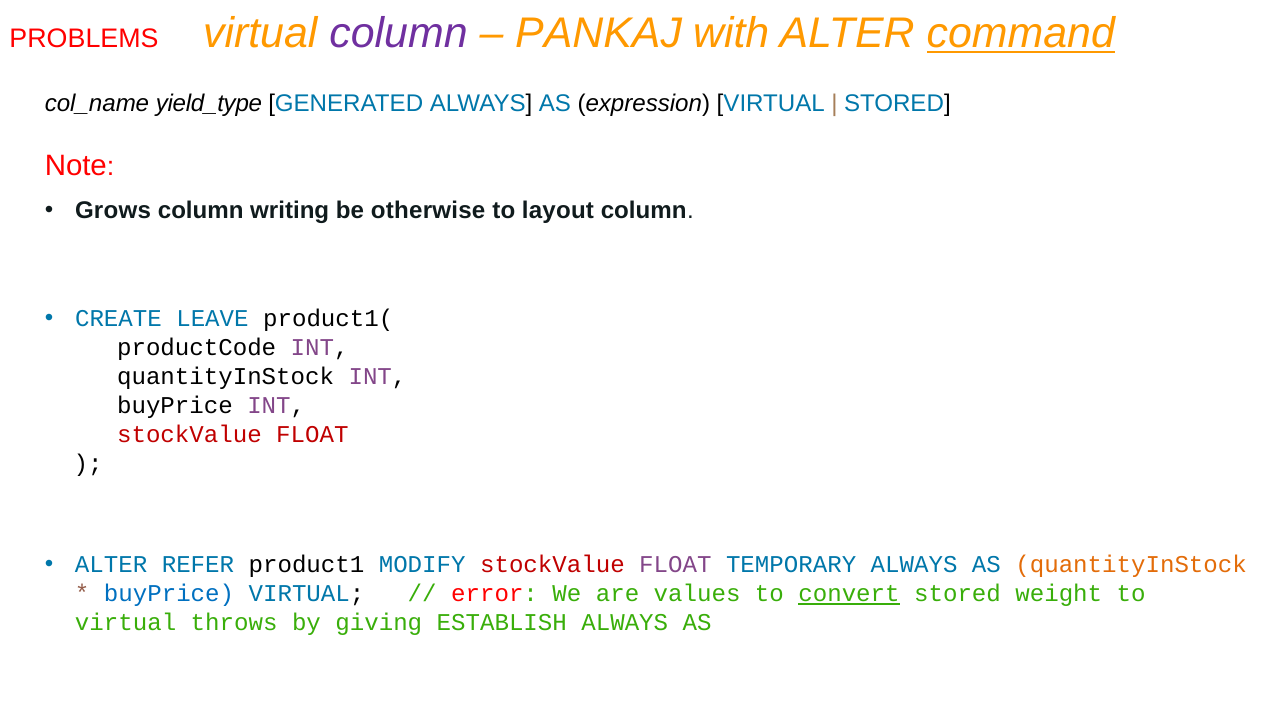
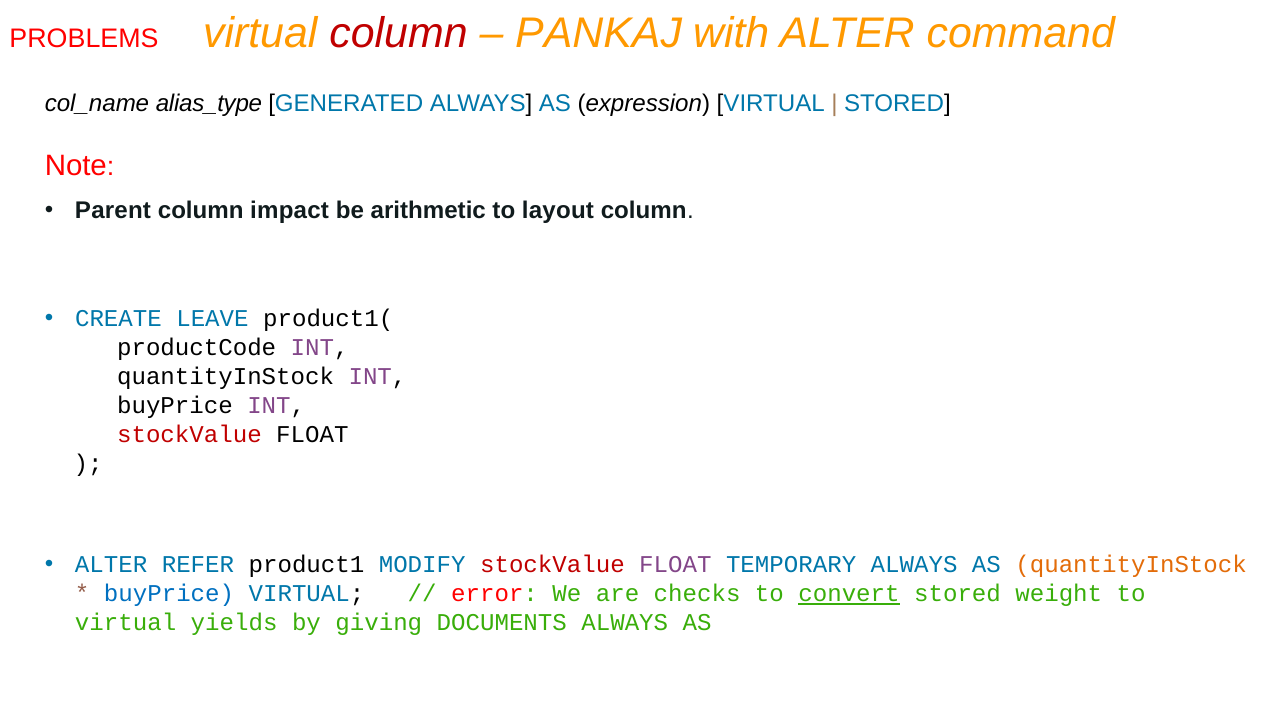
column at (398, 33) colour: purple -> red
command underline: present -> none
yield_type: yield_type -> alias_type
Grows: Grows -> Parent
writing: writing -> impact
otherwise: otherwise -> arithmetic
FLOAT at (312, 435) colour: red -> black
values: values -> checks
throws: throws -> yields
ESTABLISH: ESTABLISH -> DOCUMENTS
